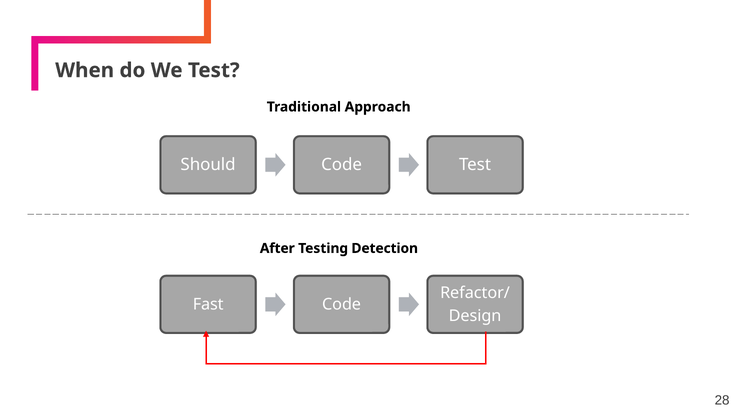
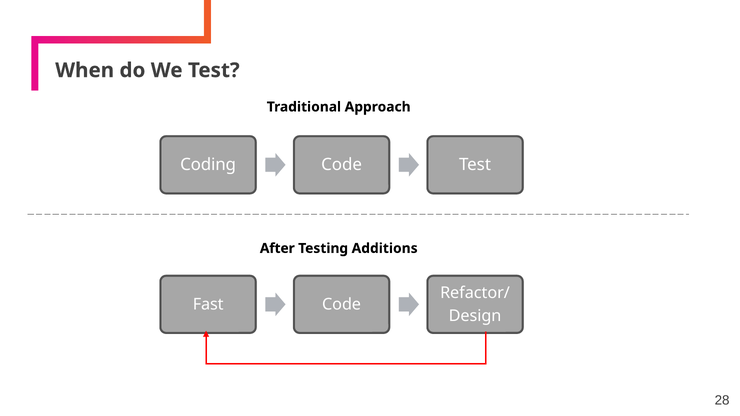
Should: Should -> Coding
Detection: Detection -> Additions
